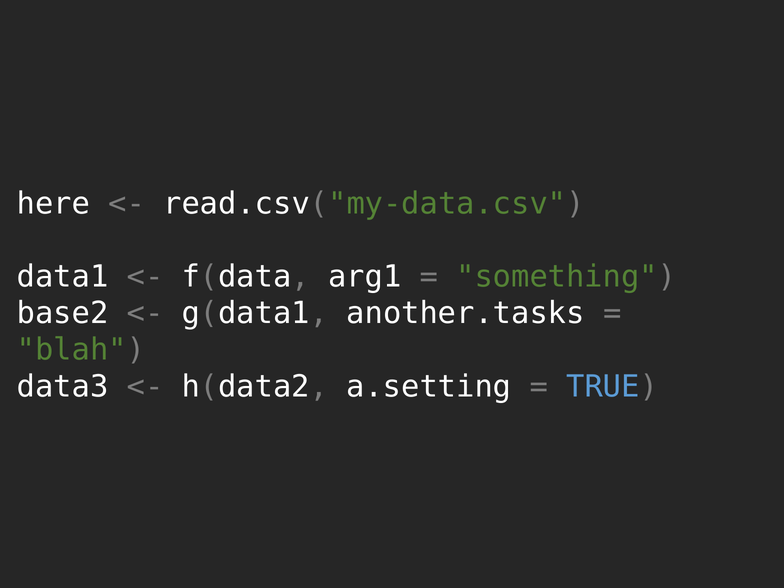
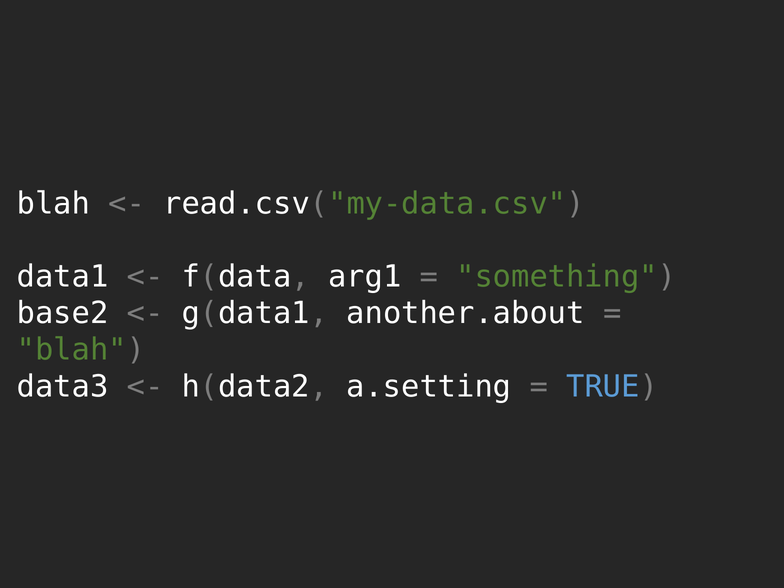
here at (53, 203): here -> blah
another.tasks: another.tasks -> another.about
